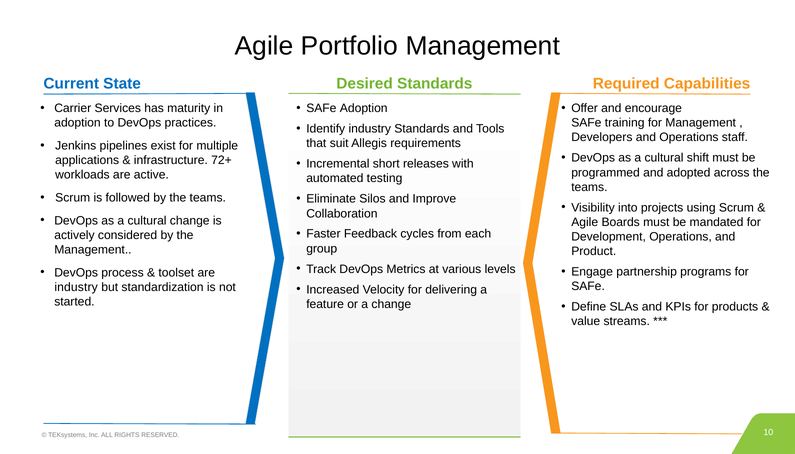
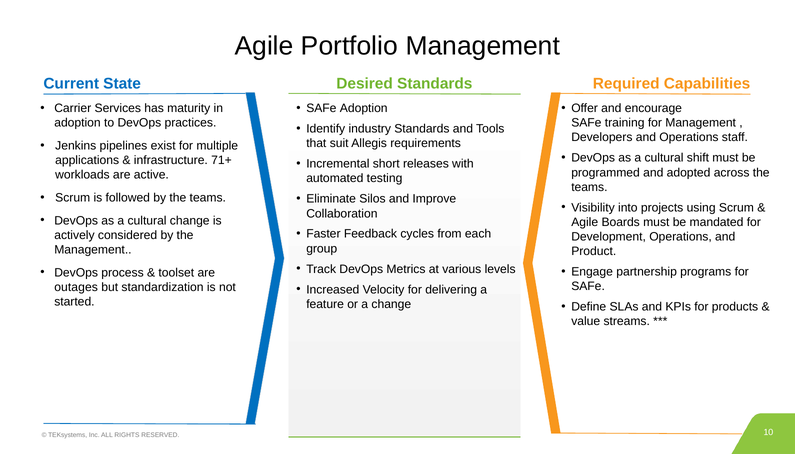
72+: 72+ -> 71+
industry at (76, 287): industry -> outages
